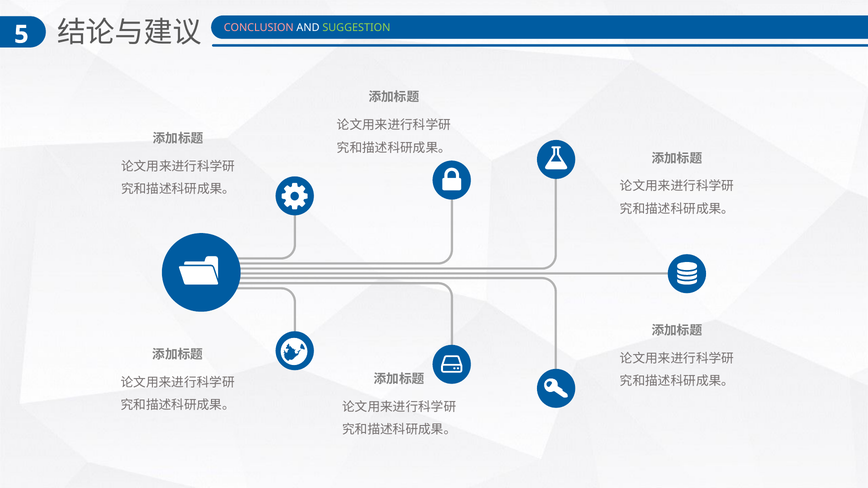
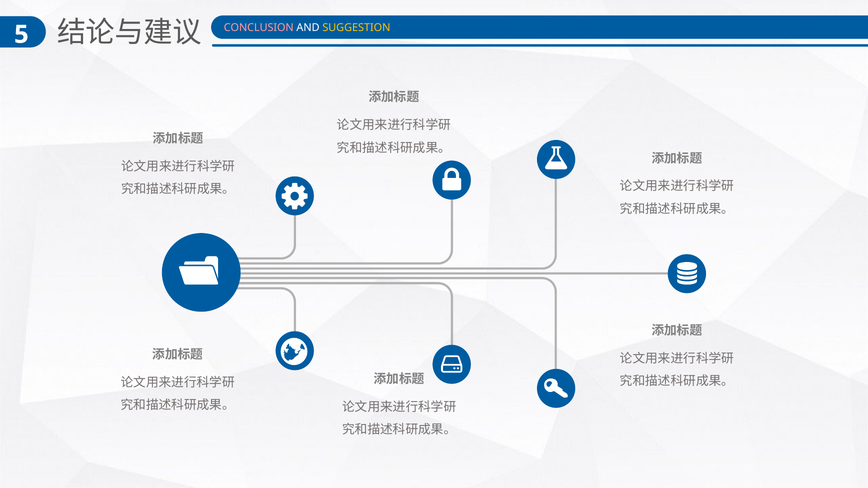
SUGGESTION colour: light green -> yellow
